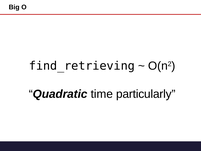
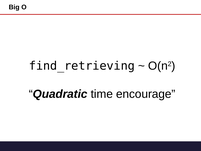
particularly: particularly -> encourage
